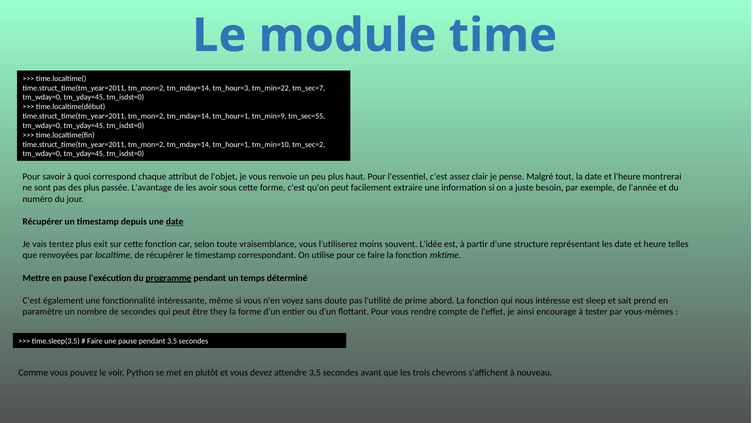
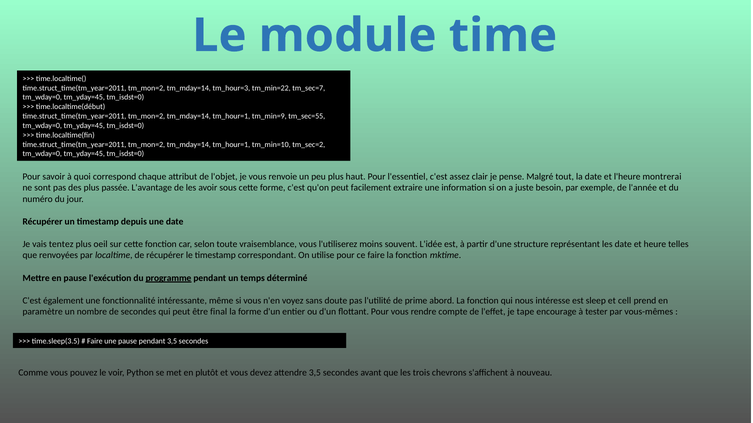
date at (175, 222) underline: present -> none
exit: exit -> oeil
sait: sait -> cell
they: they -> final
ainsi: ainsi -> tape
